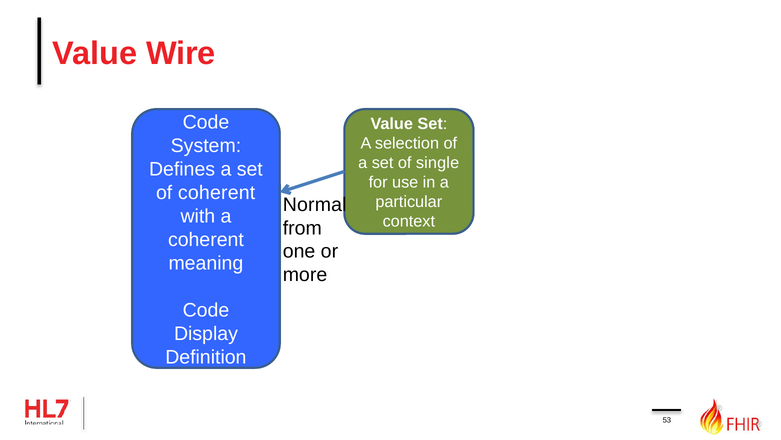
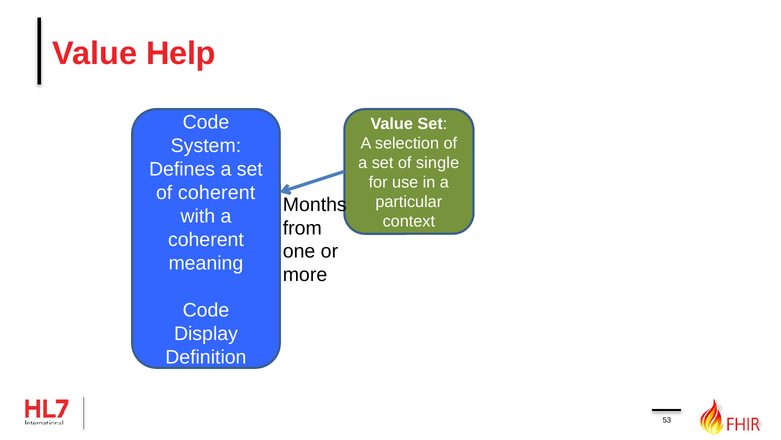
Wire: Wire -> Help
Normal: Normal -> Months
